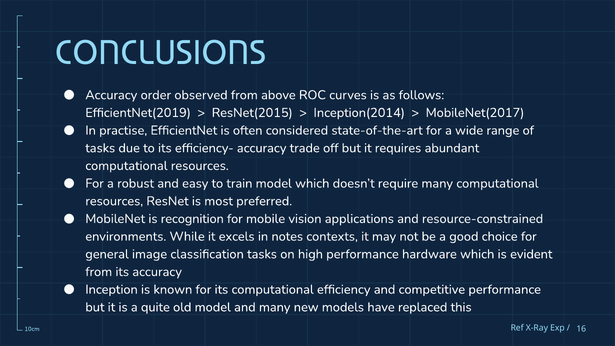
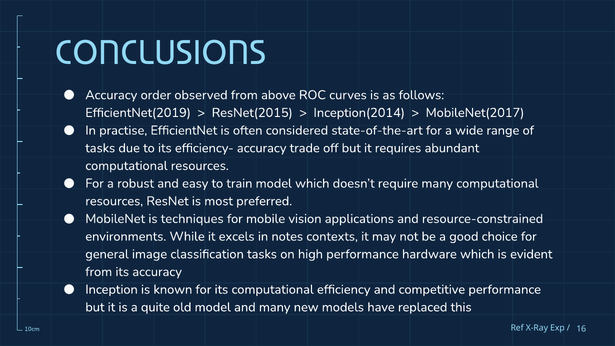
recognition: recognition -> techniques
